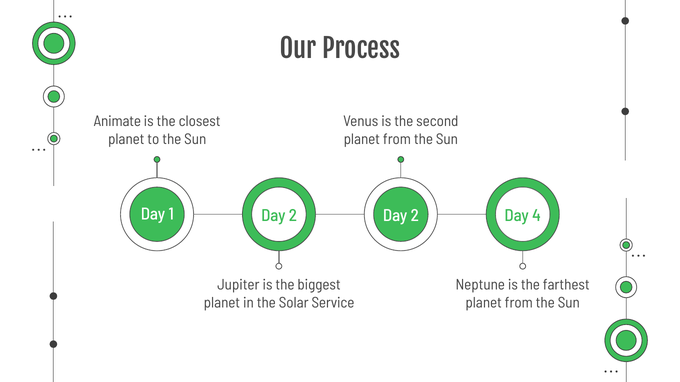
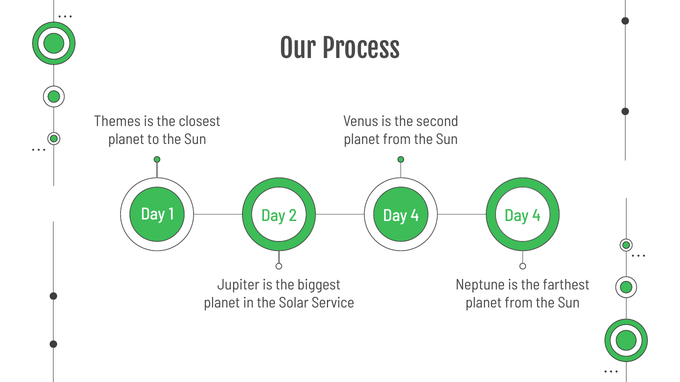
Animate: Animate -> Themes
2 Day 2: 2 -> 4
